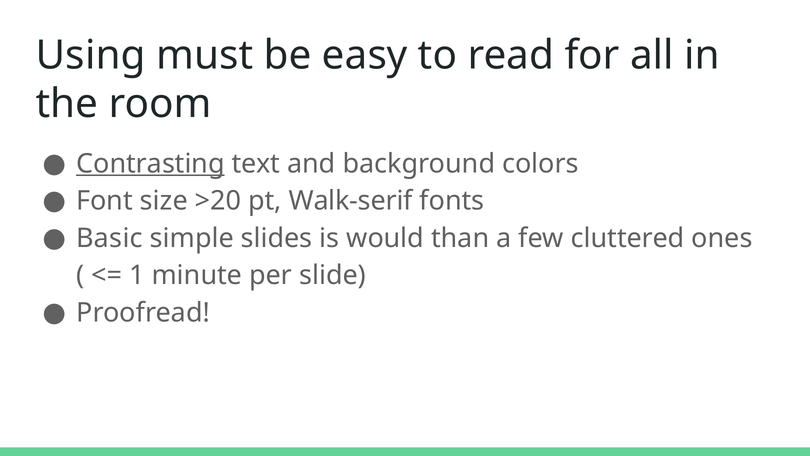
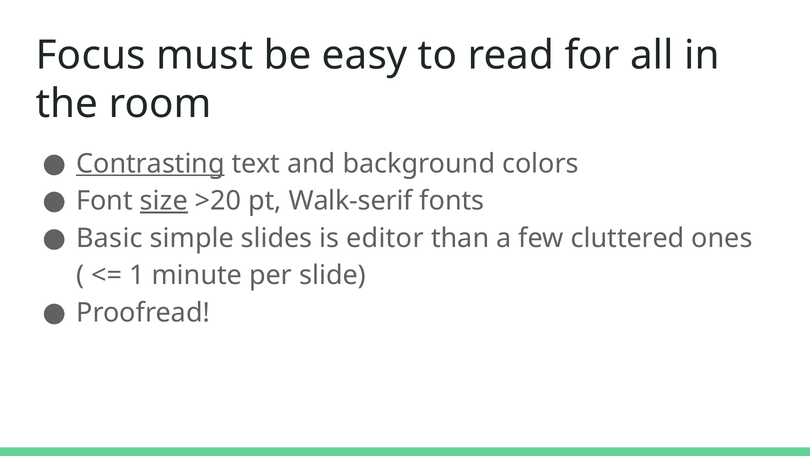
Using: Using -> Focus
size underline: none -> present
would: would -> editor
